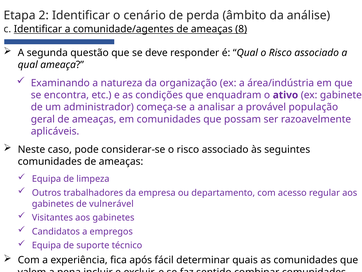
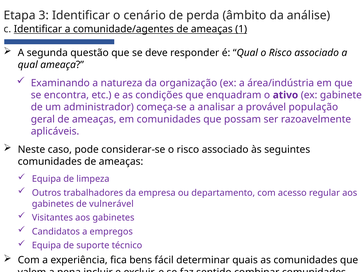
2: 2 -> 3
8: 8 -> 1
após: após -> bens
